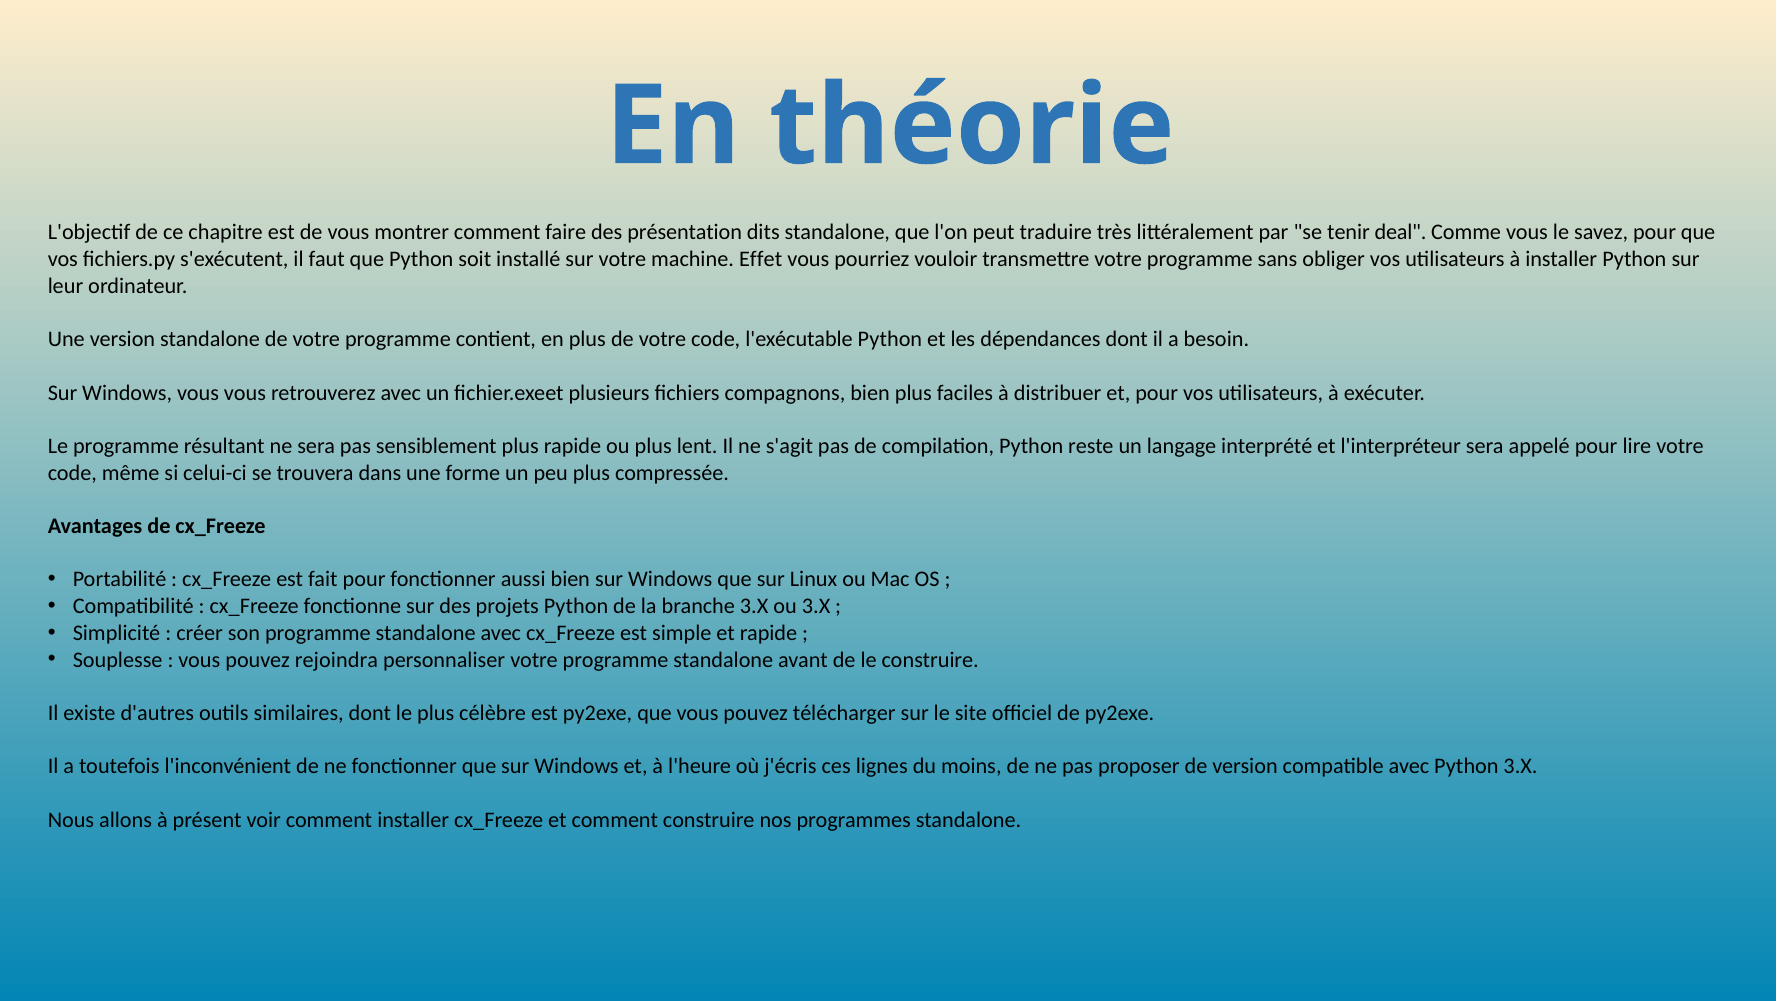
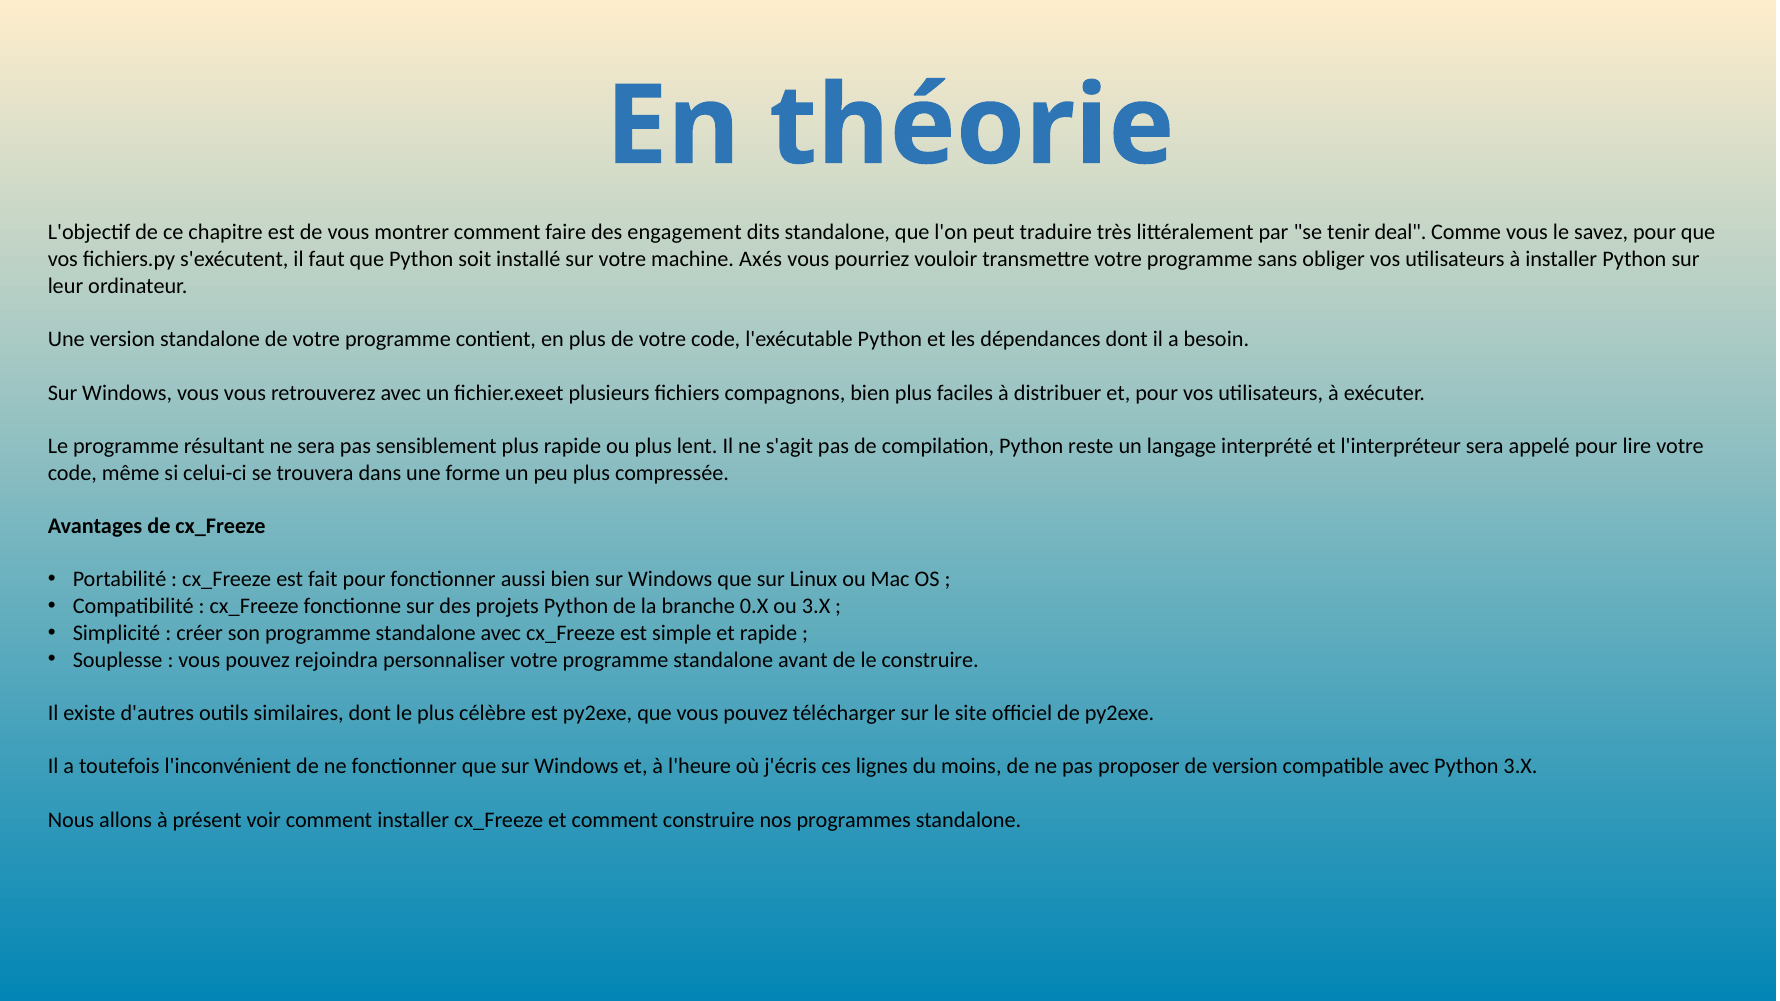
présentation: présentation -> engagement
Effet: Effet -> Axés
branche 3.X: 3.X -> 0.X
